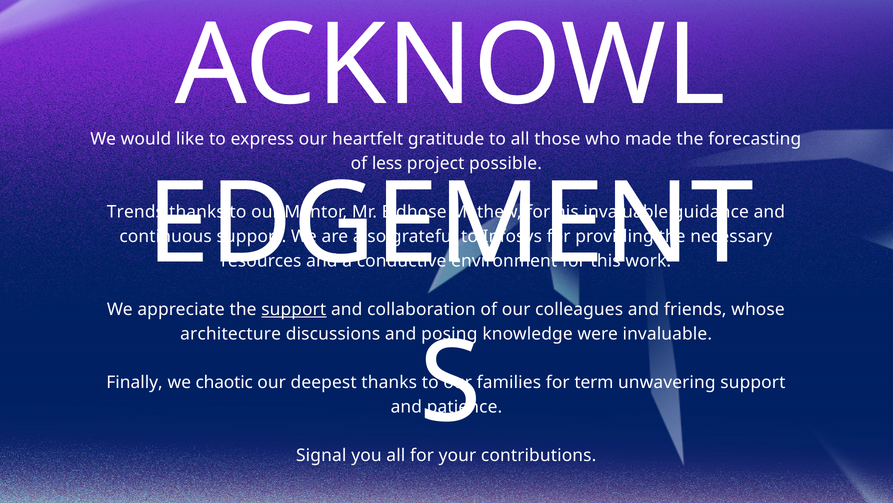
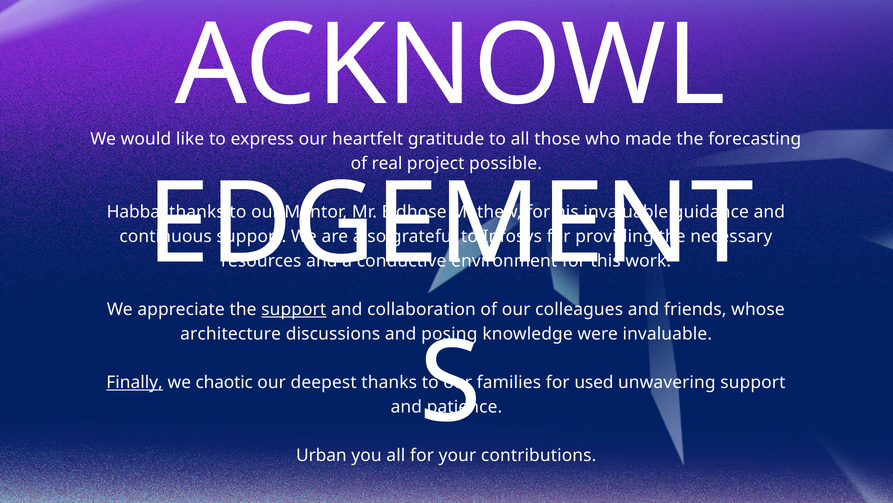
less: less -> real
Trends: Trends -> Habbal
Finally underline: none -> present
term: term -> used
Signal: Signal -> Urban
